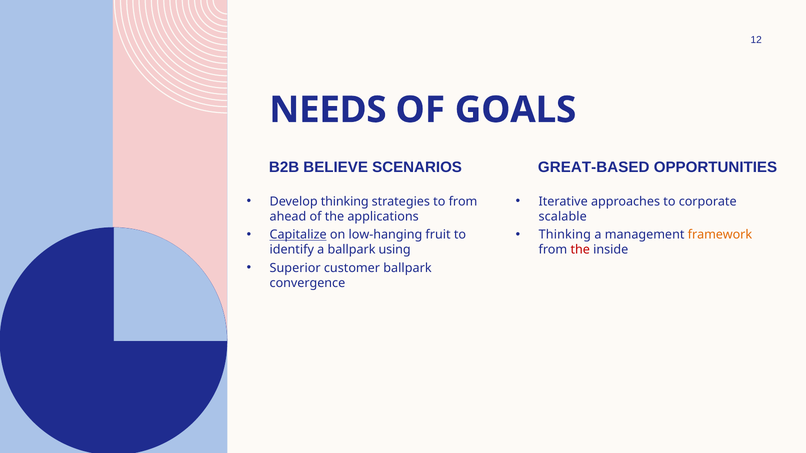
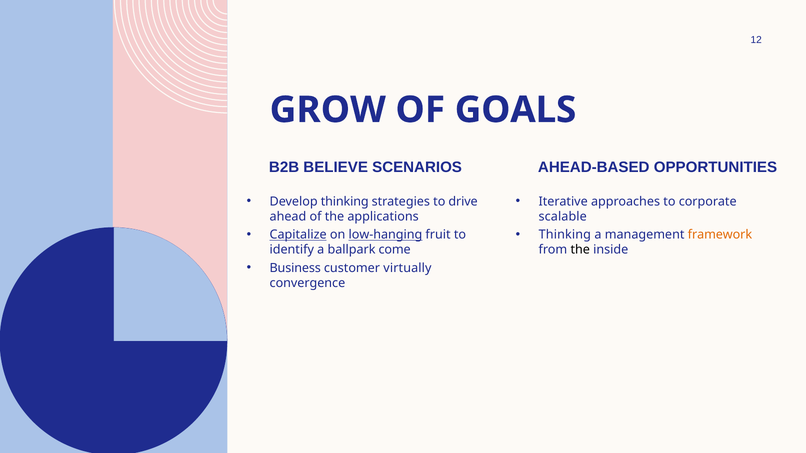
NEEDS: NEEDS -> GROW
GREAT-BASED: GREAT-BASED -> AHEAD-BASED
to from: from -> drive
low-hanging underline: none -> present
using: using -> come
the at (580, 250) colour: red -> black
Superior: Superior -> Business
customer ballpark: ballpark -> virtually
